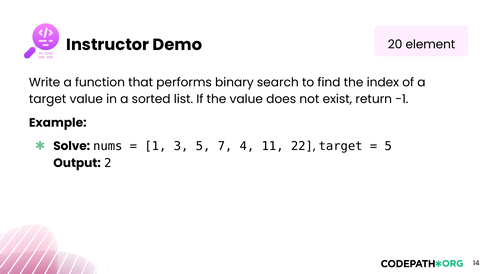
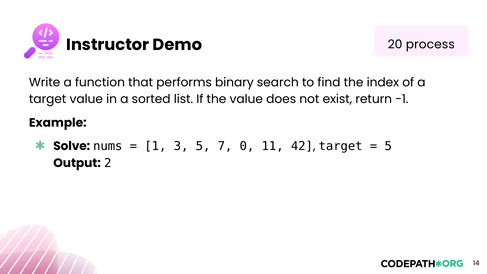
element: element -> process
4: 4 -> 0
22: 22 -> 42
